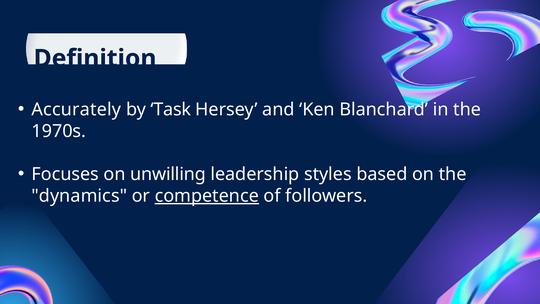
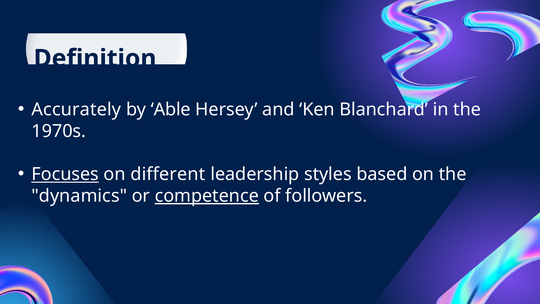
Task: Task -> Able
Focuses underline: none -> present
unwilling: unwilling -> different
